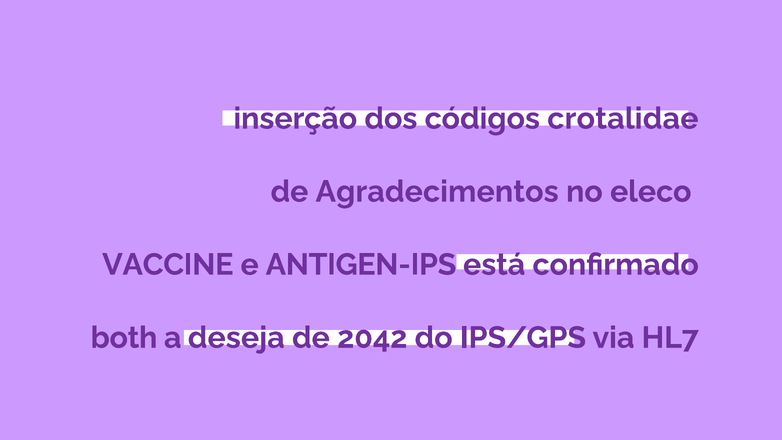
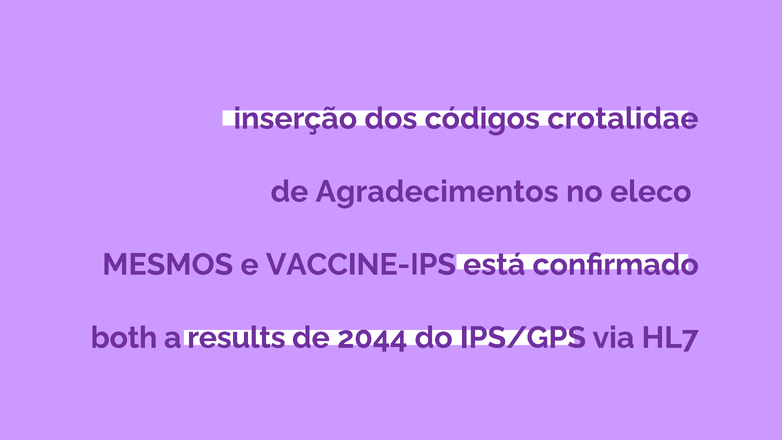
VACCINE: VACCINE -> MESMOS
ANTIGEN-IPS: ANTIGEN-IPS -> VACCINE-IPS
deseja: deseja -> results
2042: 2042 -> 2044
